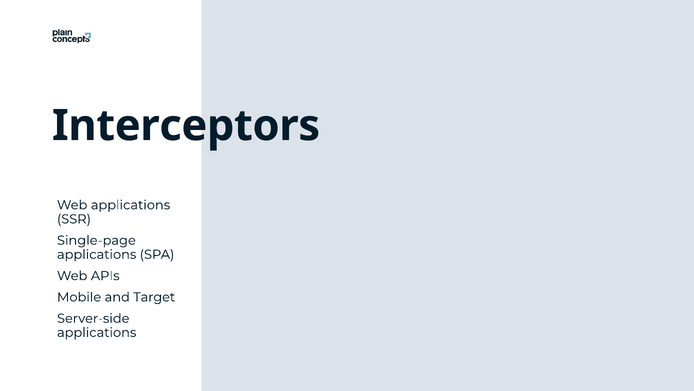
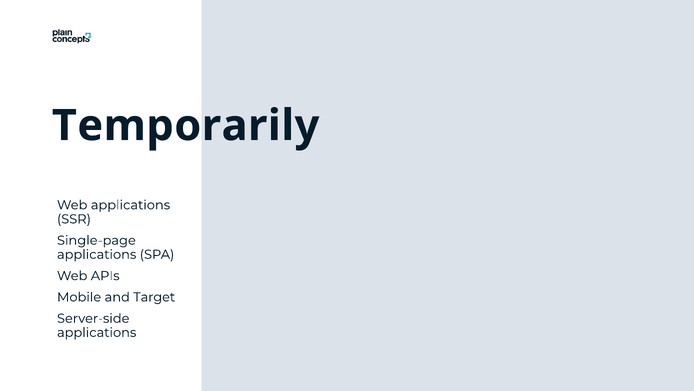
Interceptors: Interceptors -> Temporarily
